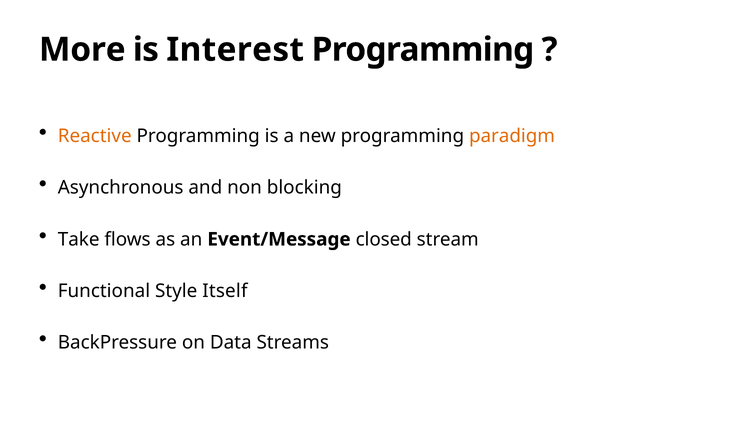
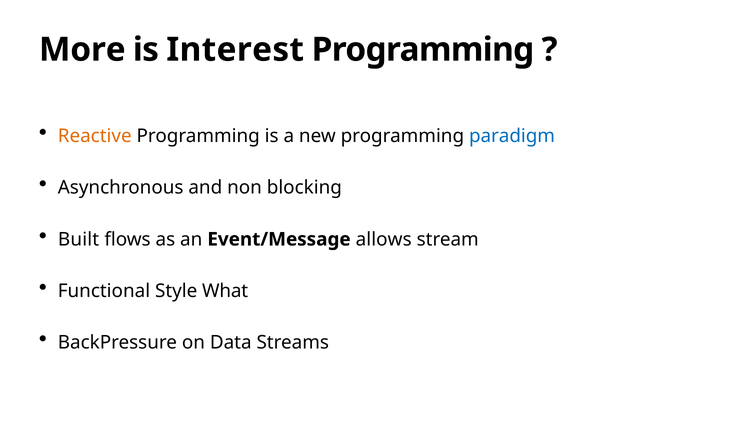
paradigm colour: orange -> blue
Take: Take -> Built
closed: closed -> allows
Itself: Itself -> What
